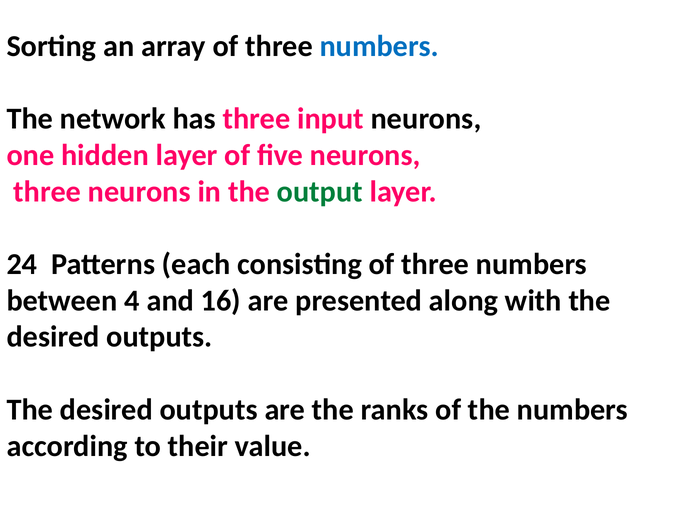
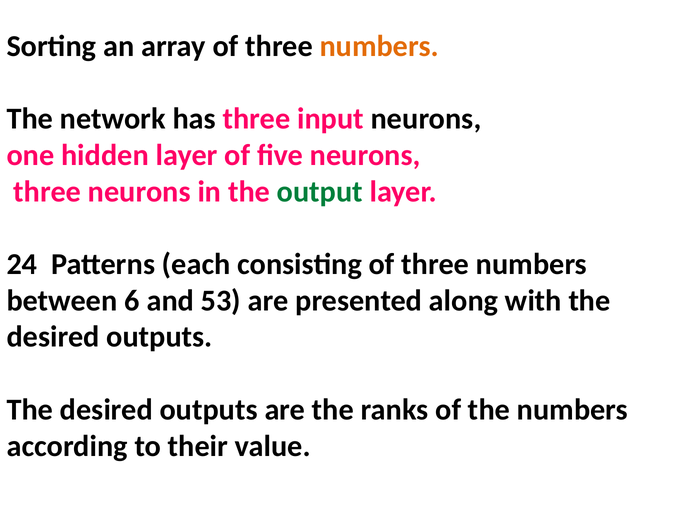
numbers at (379, 46) colour: blue -> orange
4: 4 -> 6
16: 16 -> 53
